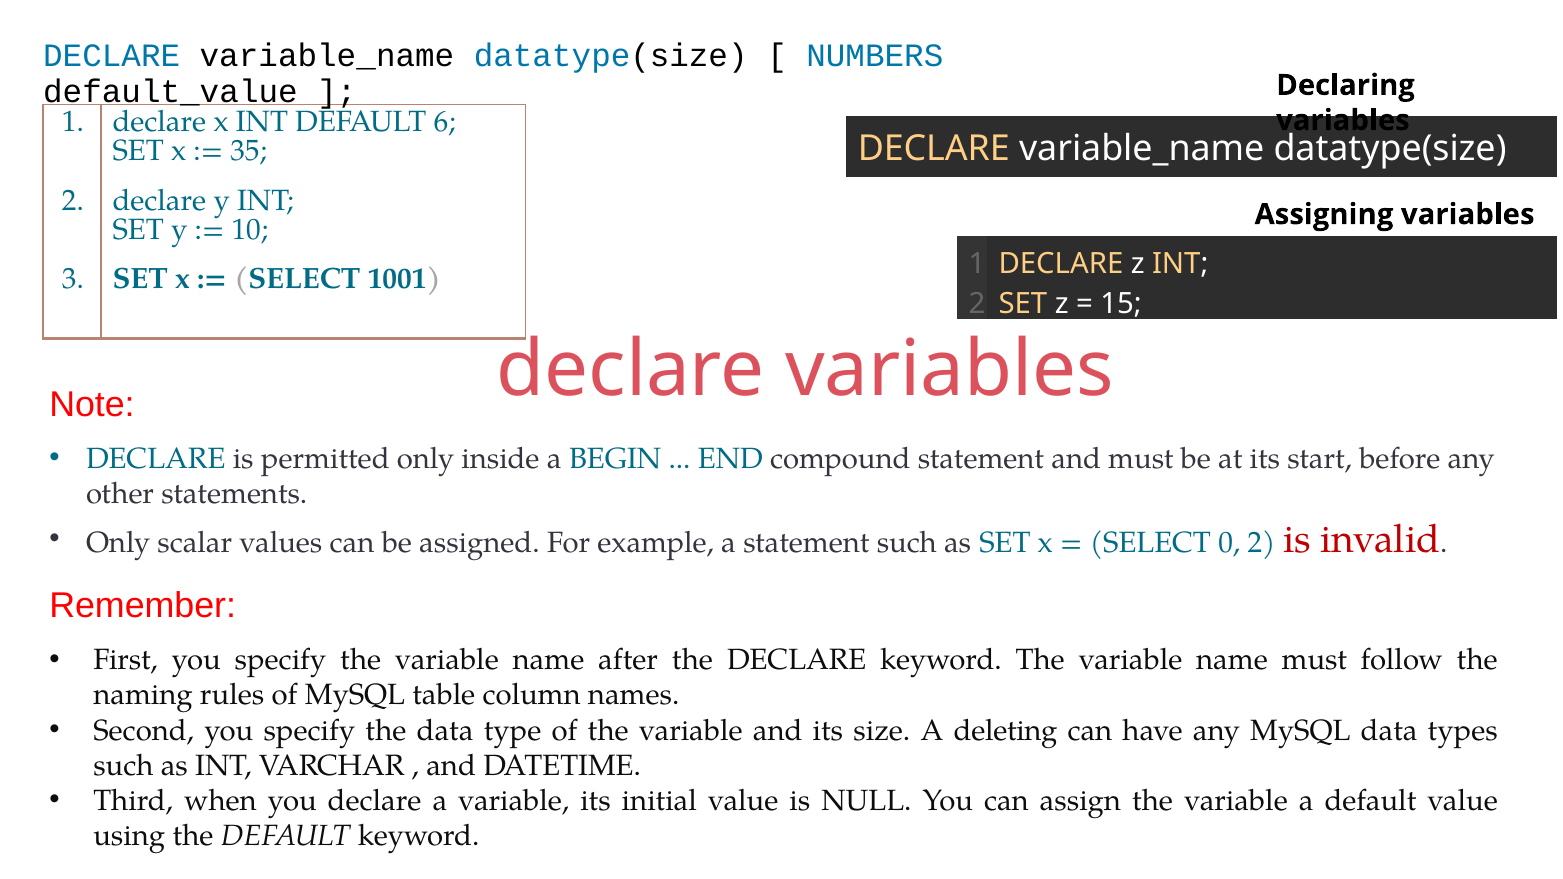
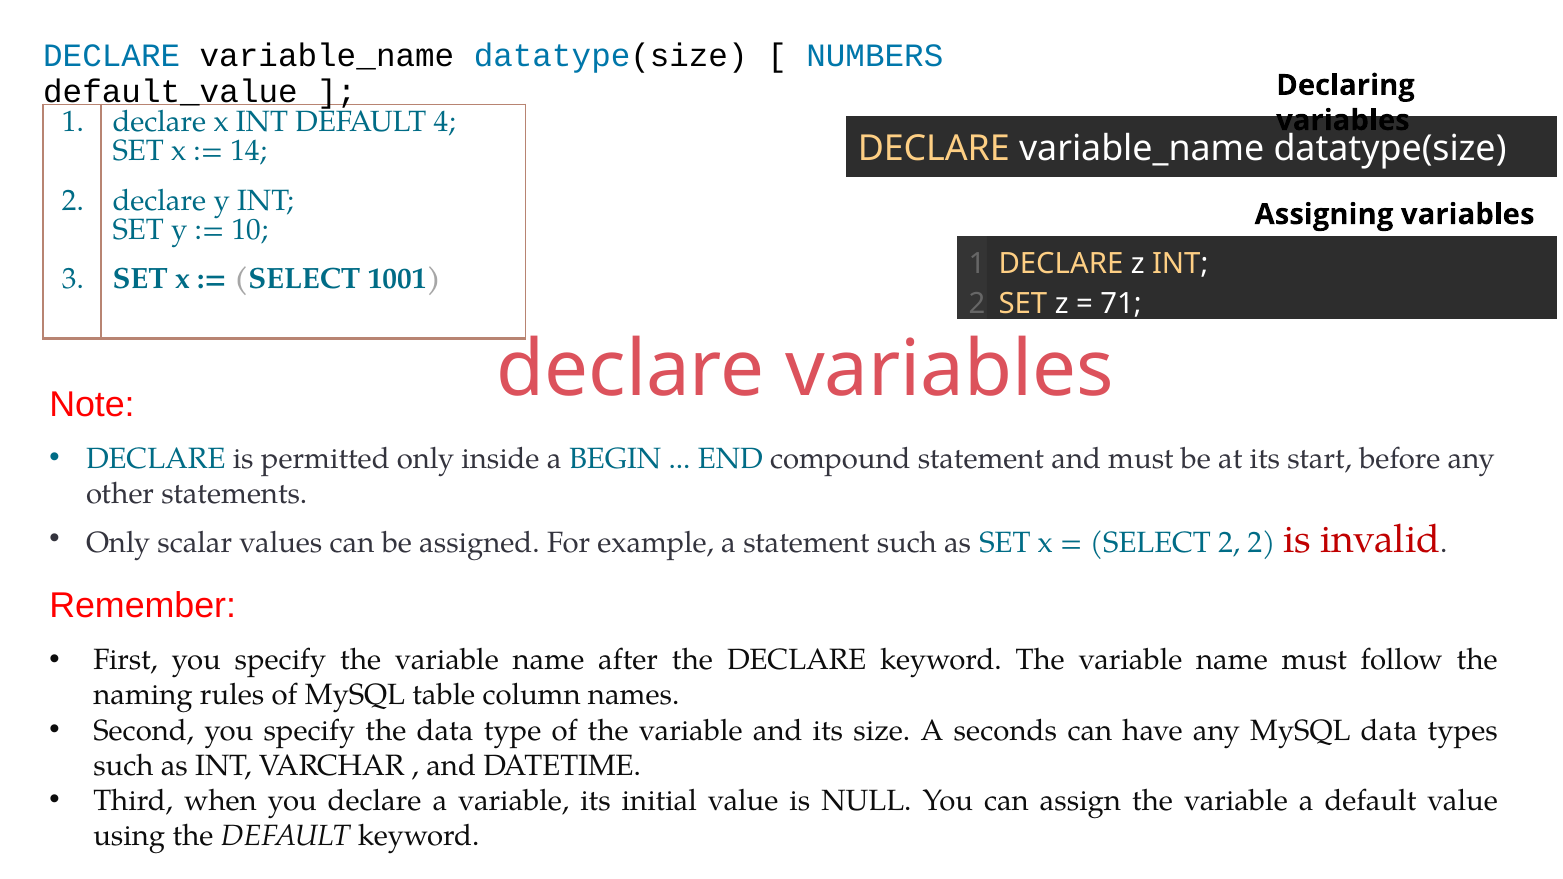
6: 6 -> 4
35: 35 -> 14
15: 15 -> 71
SELECT 0: 0 -> 2
deleting: deleting -> seconds
